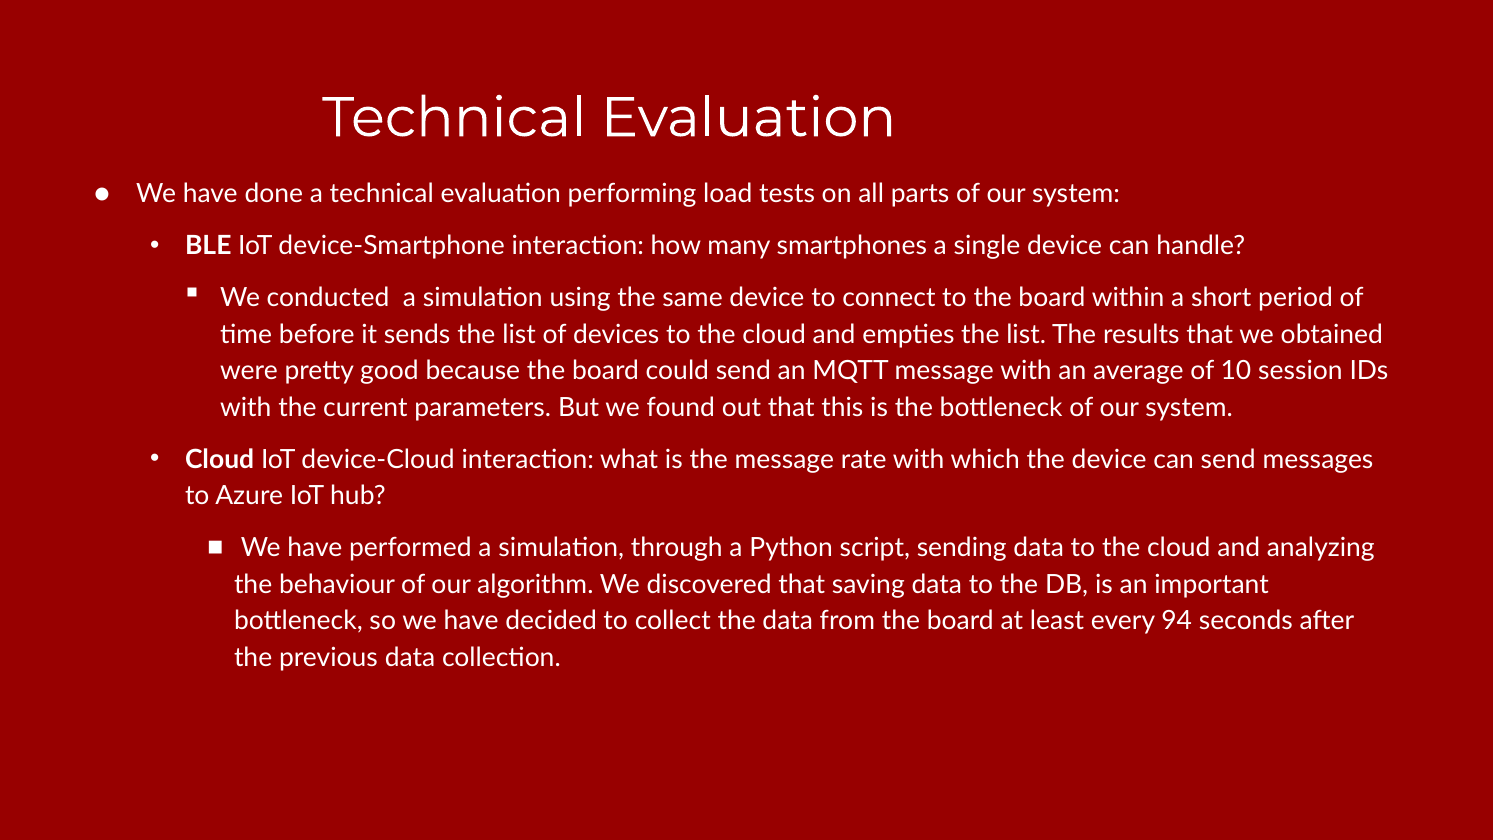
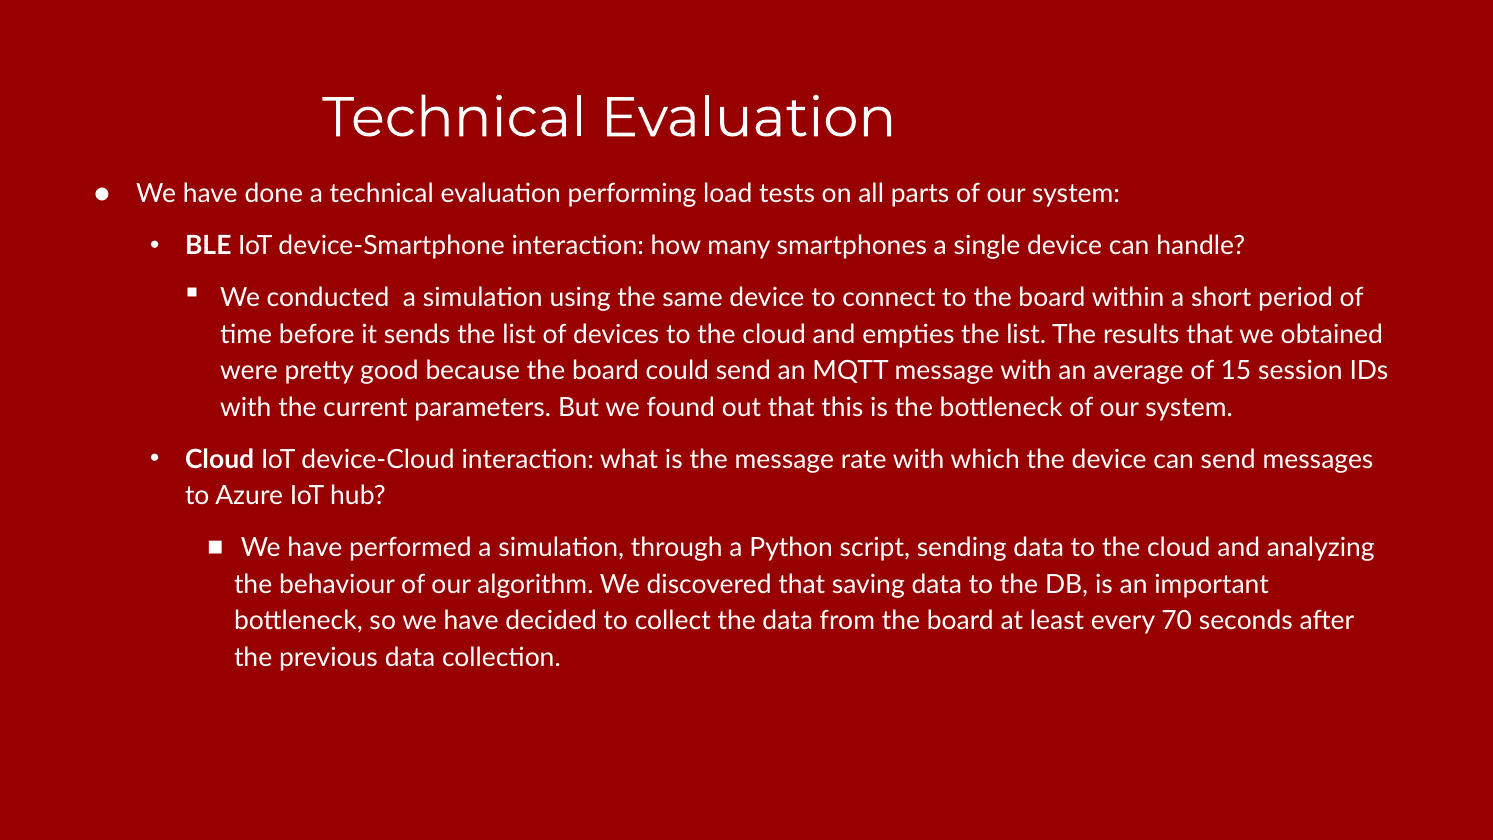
10: 10 -> 15
94: 94 -> 70
